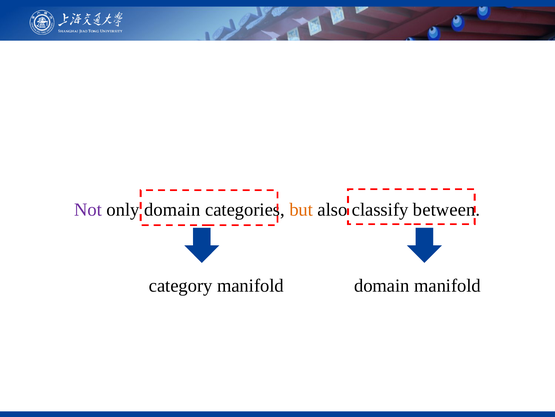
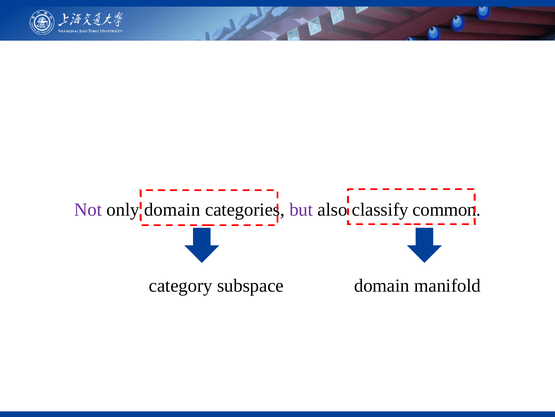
but colour: orange -> purple
between: between -> common
category manifold: manifold -> subspace
